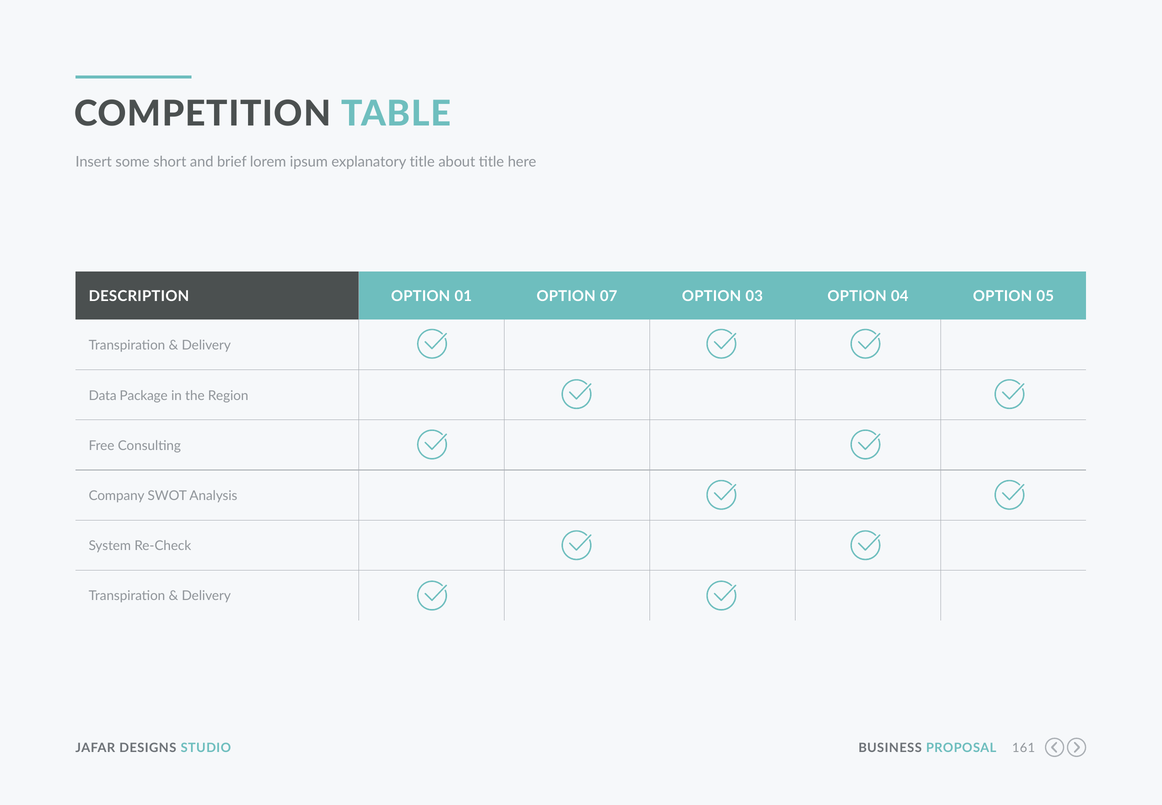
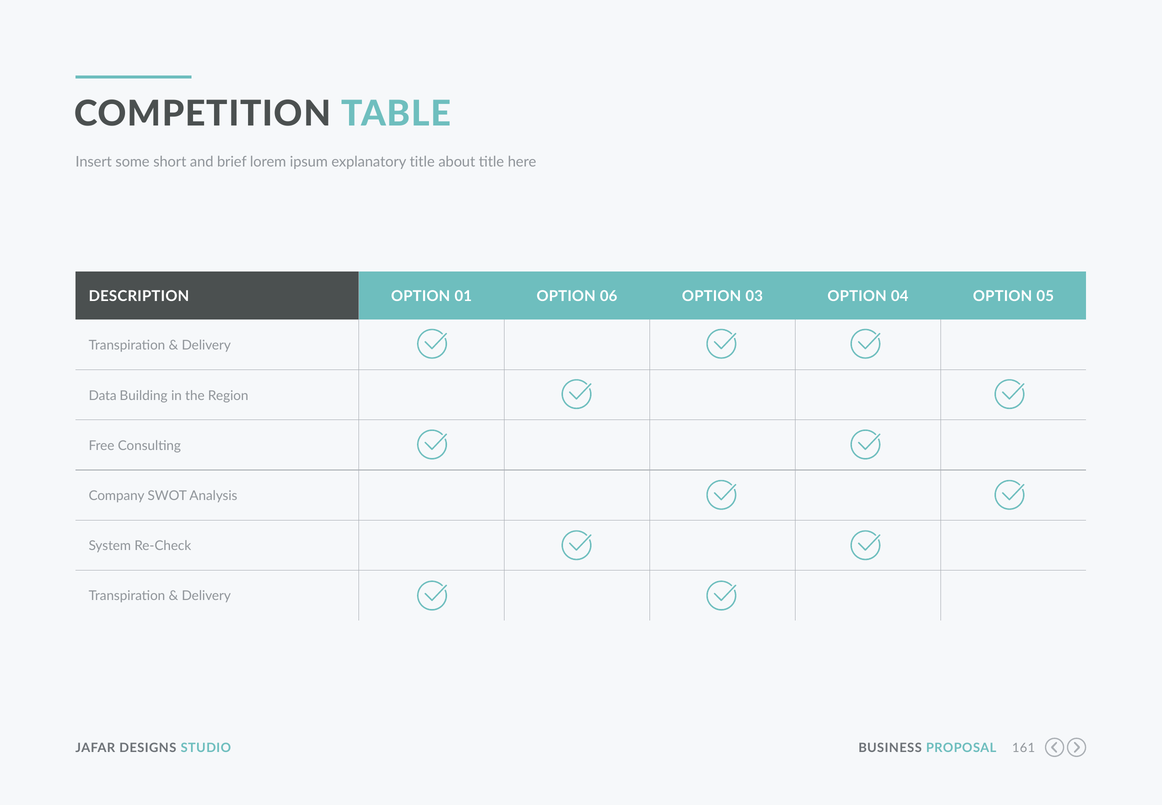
07: 07 -> 06
Package: Package -> Building
